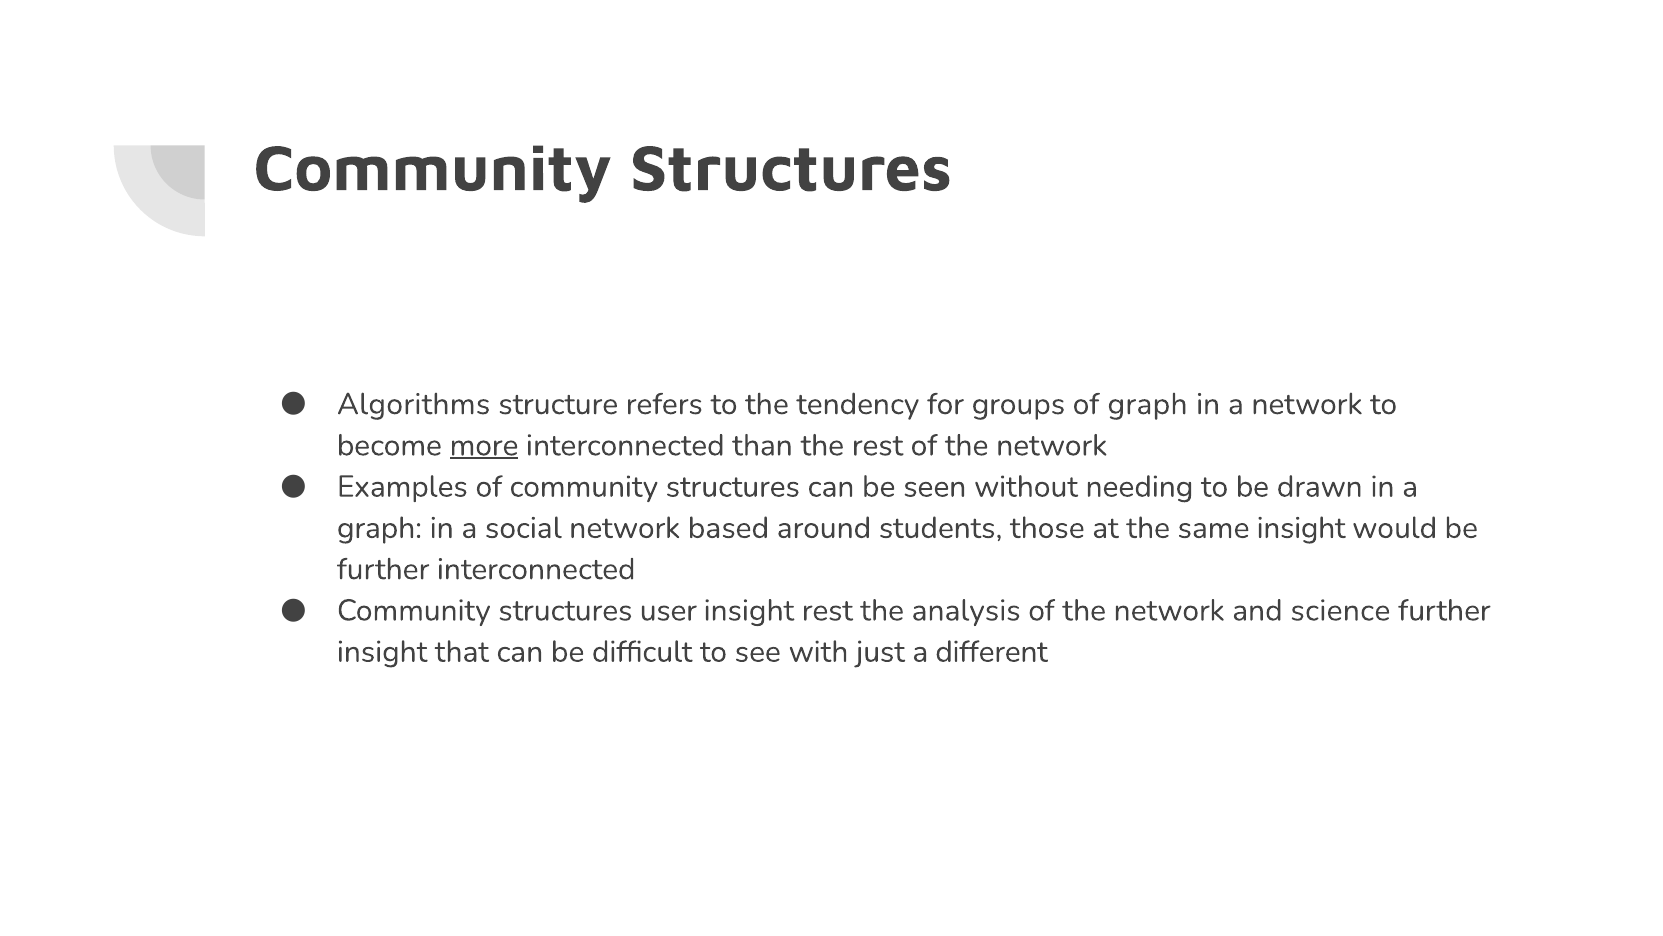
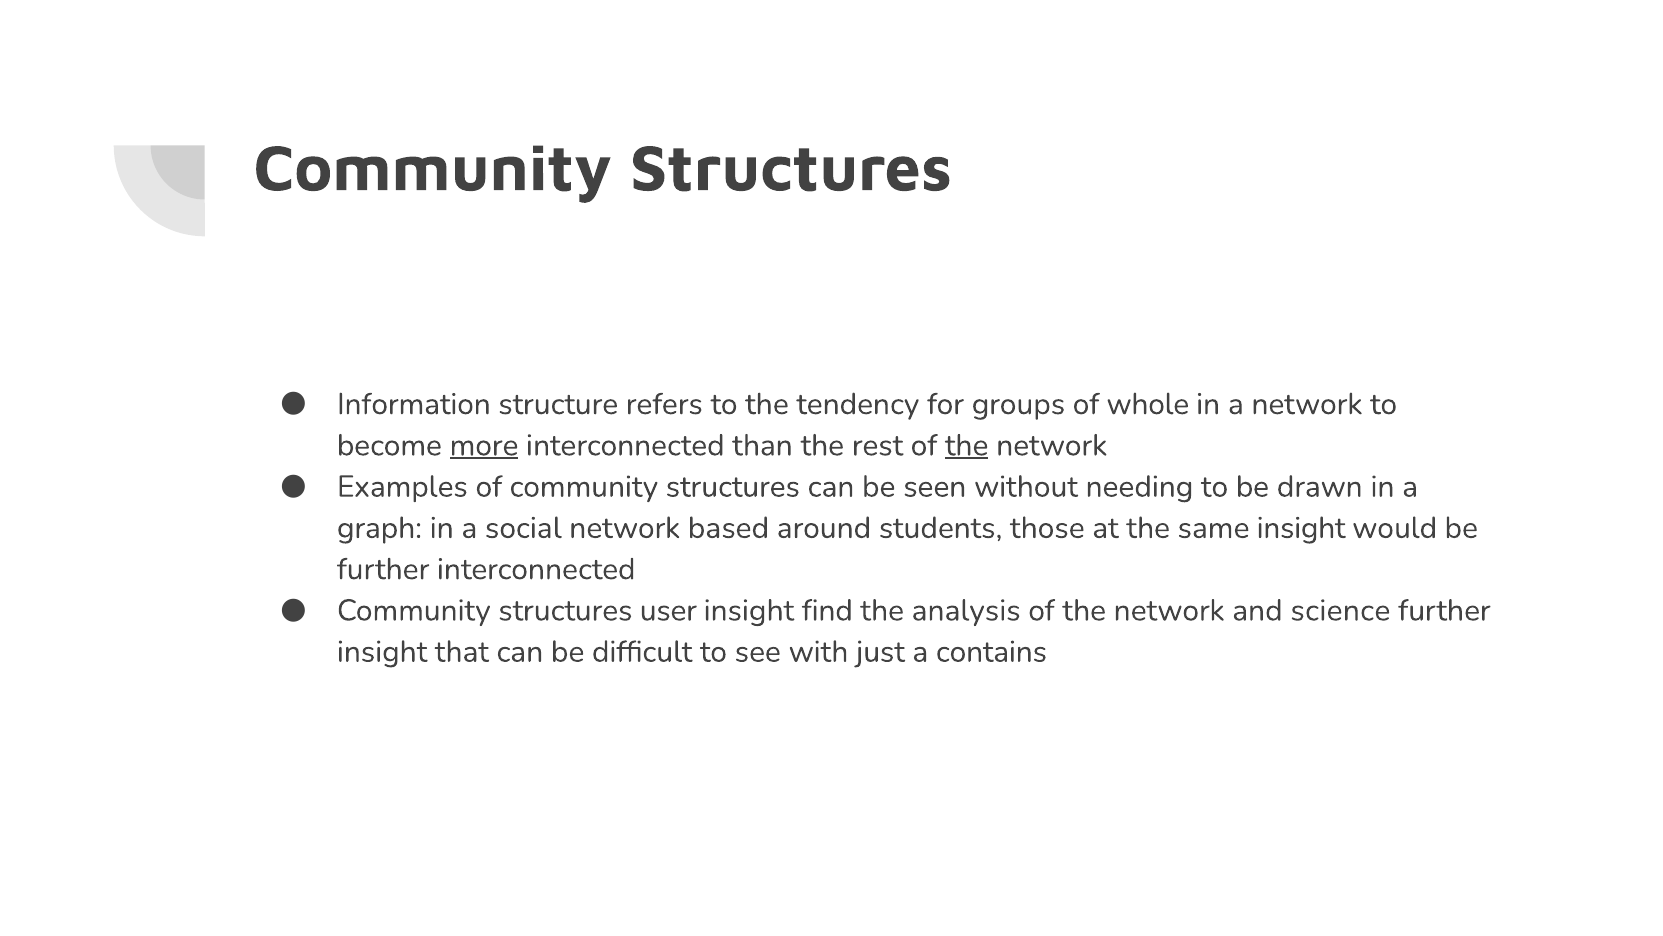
Algorithms: Algorithms -> Information
of graph: graph -> whole
the at (967, 445) underline: none -> present
insight rest: rest -> find
different: different -> contains
